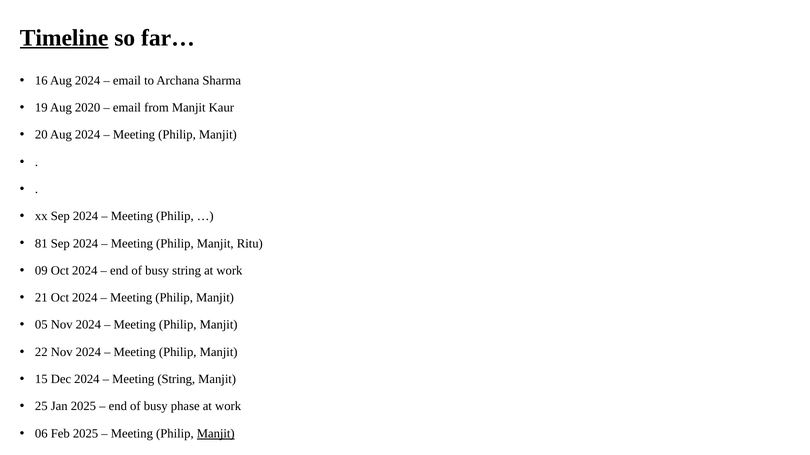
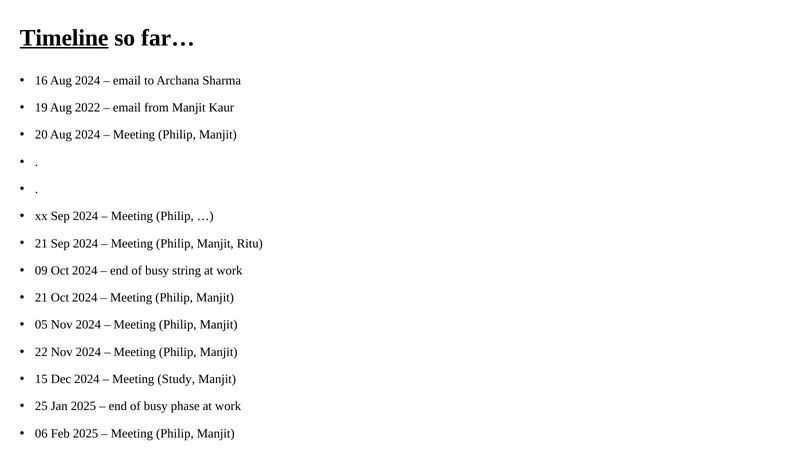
2020: 2020 -> 2022
81 at (41, 244): 81 -> 21
Meeting String: String -> Study
Manjit at (216, 434) underline: present -> none
